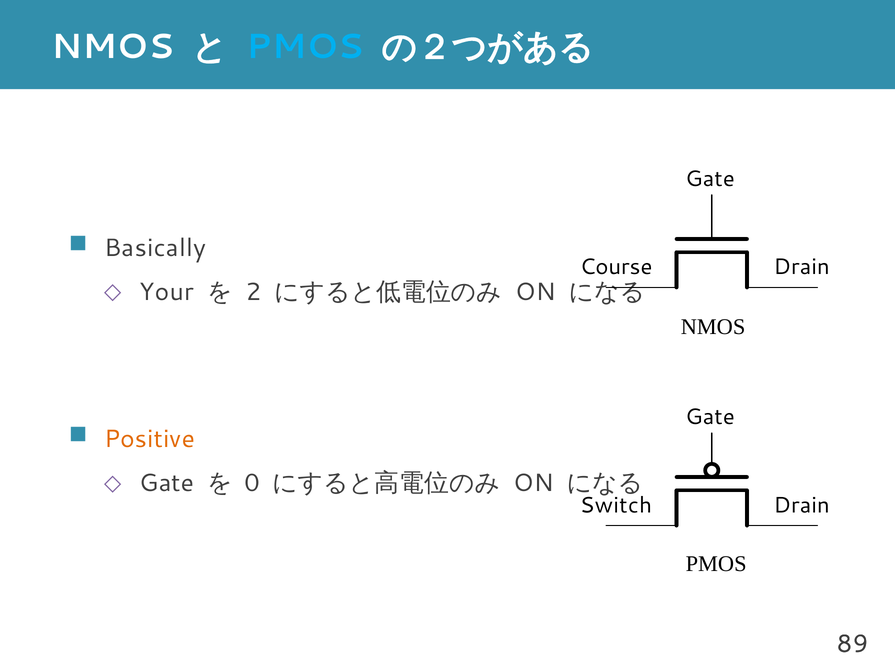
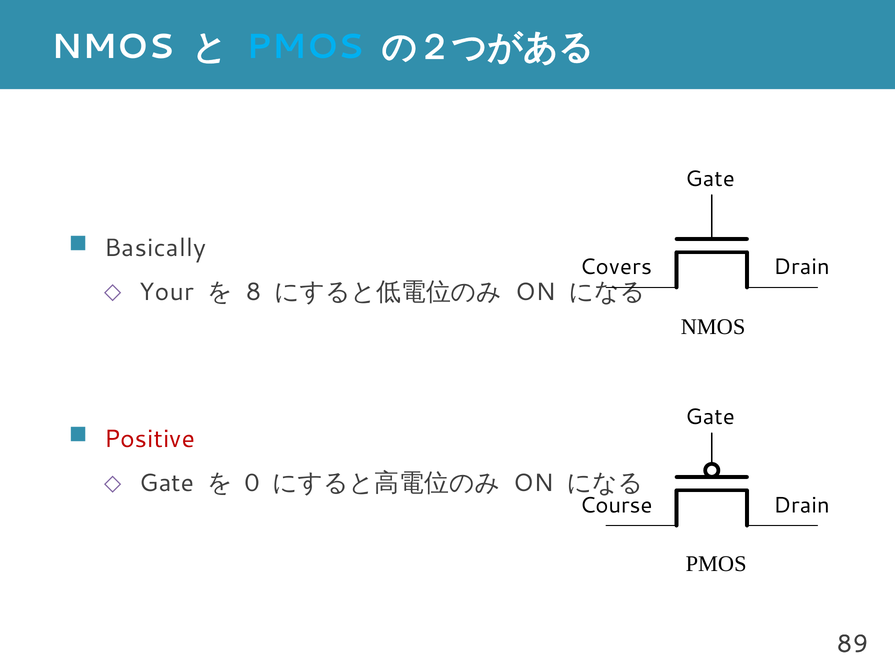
Course: Course -> Covers
2: 2 -> 8
Positive colour: orange -> red
Switch: Switch -> Course
